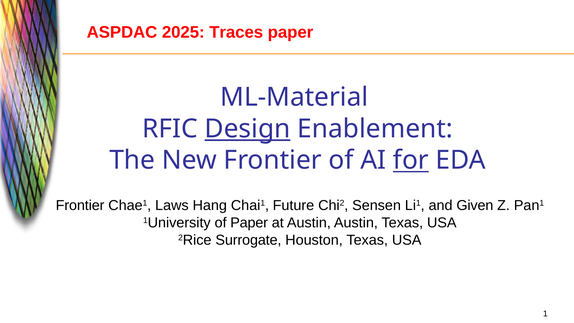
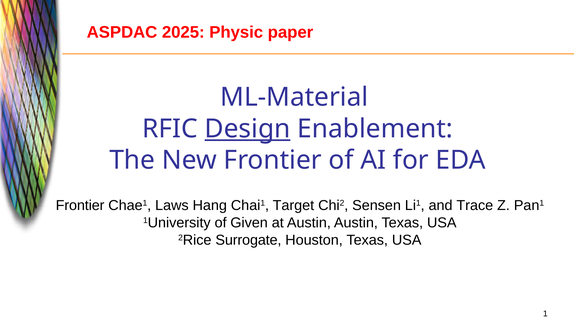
Traces: Traces -> Physic
for underline: present -> none
Future: Future -> Target
Given: Given -> Trace
of Paper: Paper -> Given
